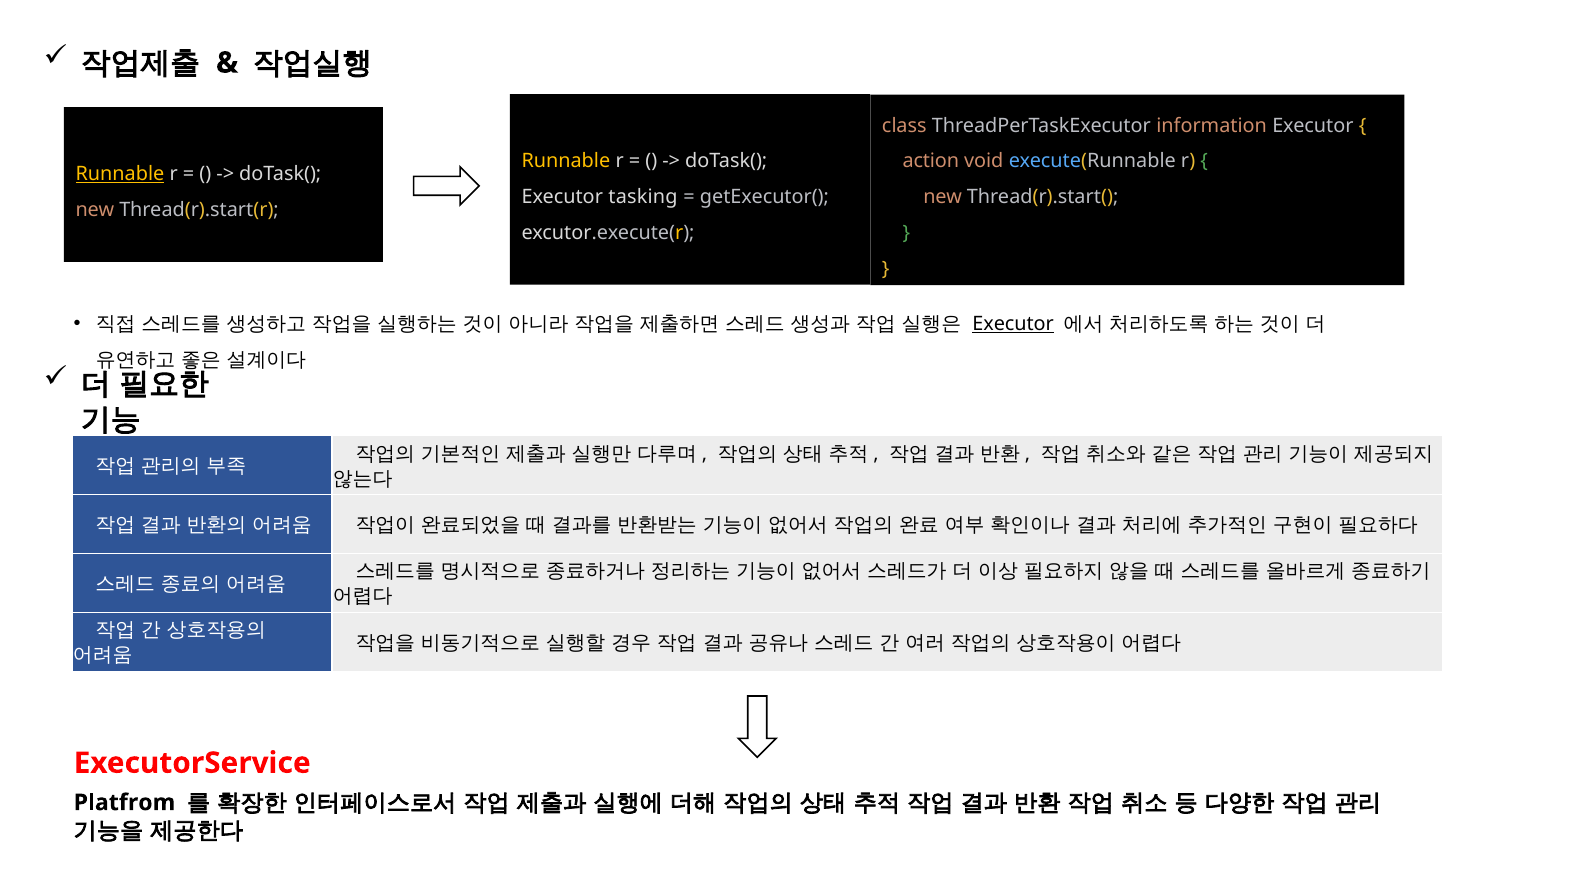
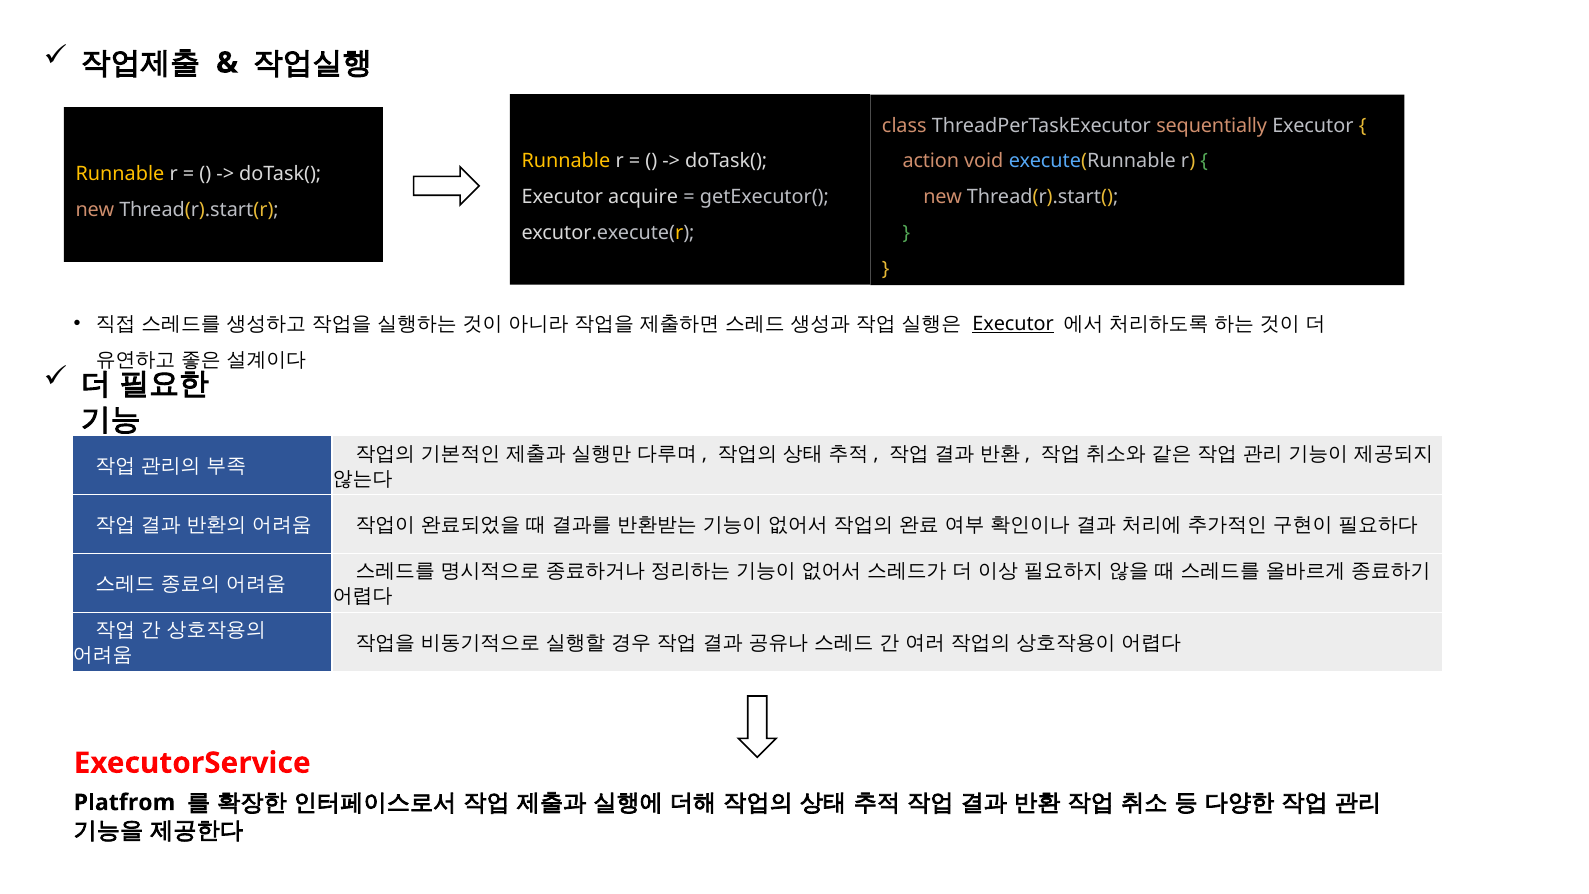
information: information -> sequentially
Runnable at (120, 174) underline: present -> none
tasking: tasking -> acquire
